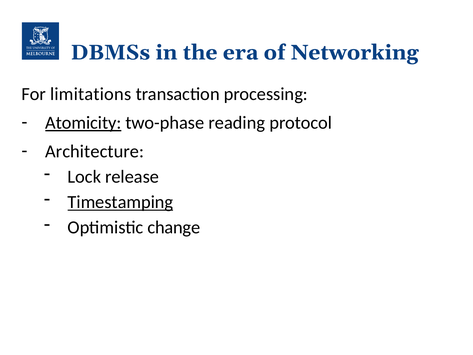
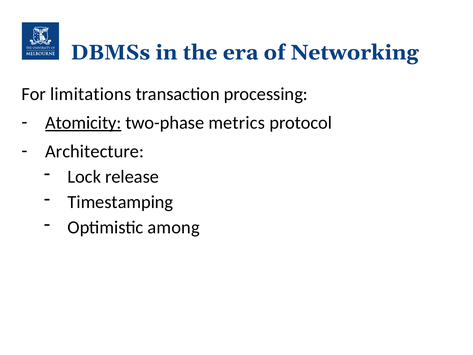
reading: reading -> metrics
Timestamping underline: present -> none
change: change -> among
